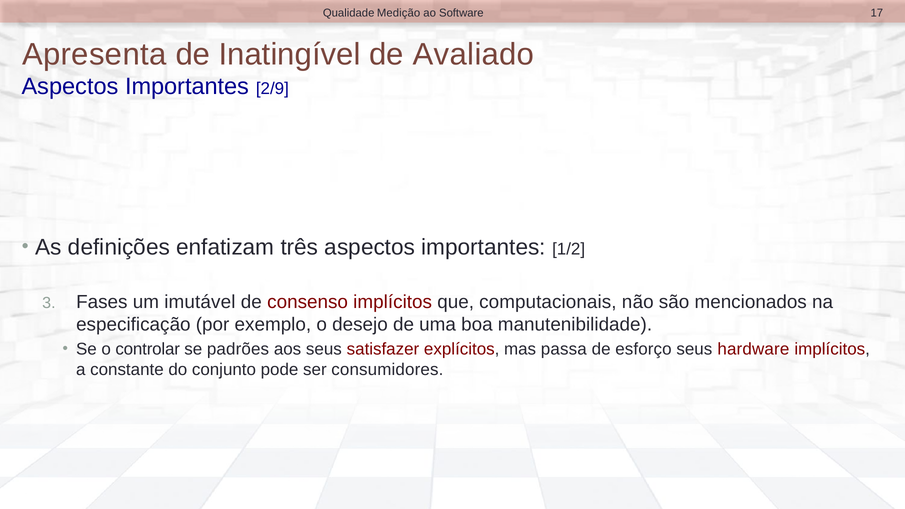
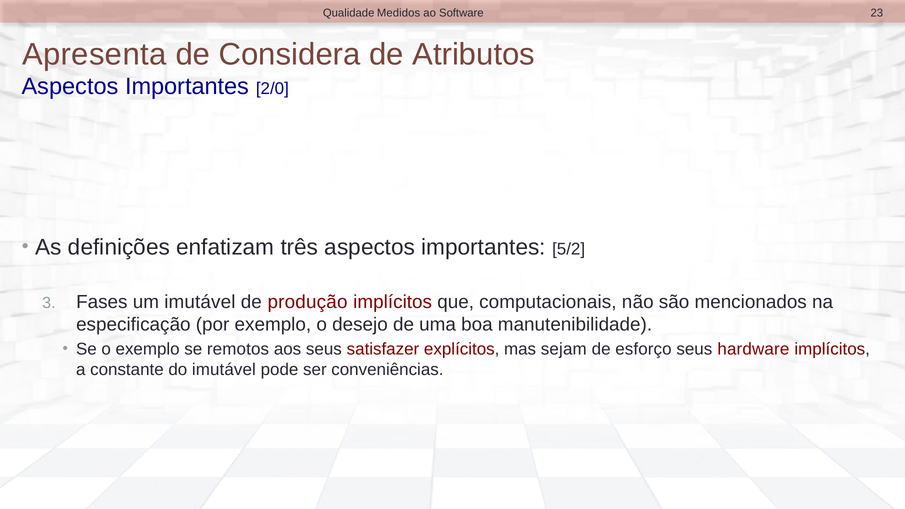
Medição: Medição -> Medidos
17: 17 -> 23
Inatingível: Inatingível -> Considera
Avaliado: Avaliado -> Atributos
2/9: 2/9 -> 2/0
1/2: 1/2 -> 5/2
consenso: consenso -> produção
o controlar: controlar -> exemplo
padrões: padrões -> remotos
passa: passa -> sejam
do conjunto: conjunto -> imutável
consumidores: consumidores -> conveniências
